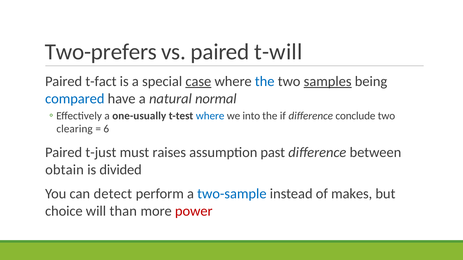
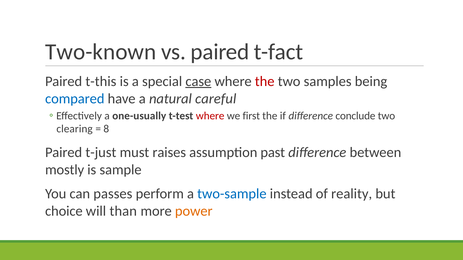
Two-prefers: Two-prefers -> Two-known
t-will: t-will -> t-fact
t-fact: t-fact -> t-this
the at (265, 82) colour: blue -> red
samples underline: present -> none
normal: normal -> careful
where at (210, 116) colour: blue -> red
into: into -> first
6: 6 -> 8
obtain: obtain -> mostly
divided: divided -> sample
detect: detect -> passes
makes: makes -> reality
power colour: red -> orange
